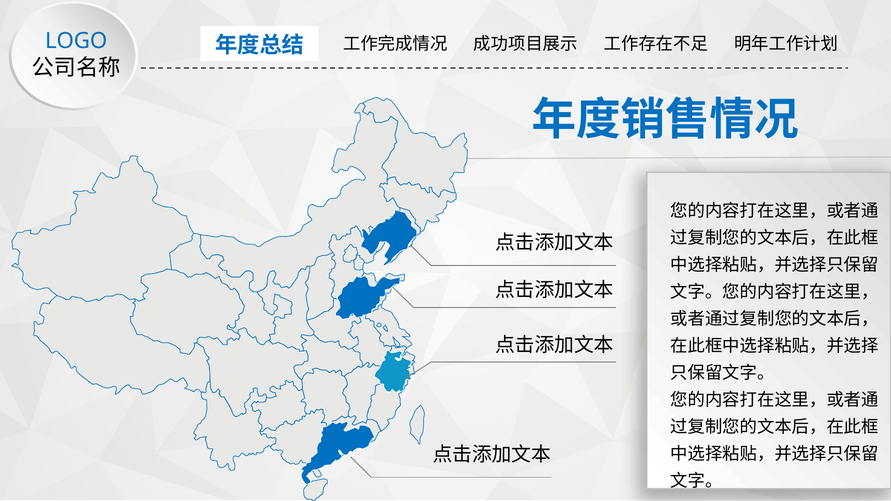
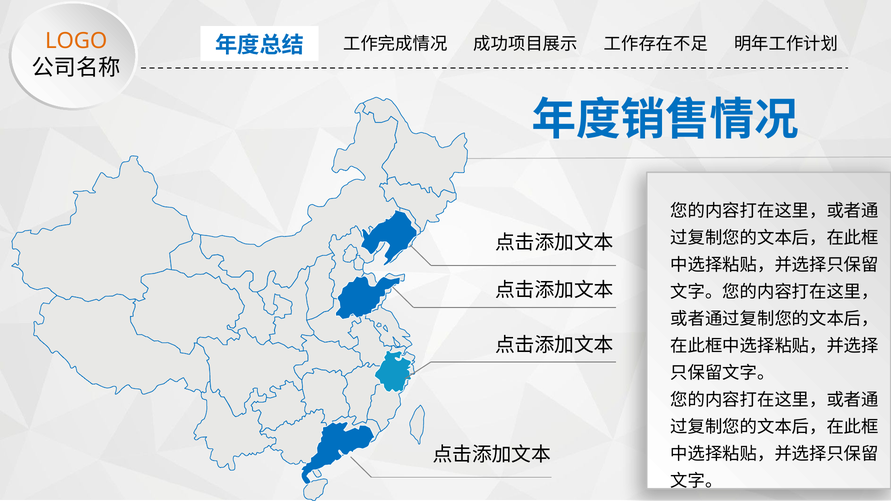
LOGO colour: blue -> orange
